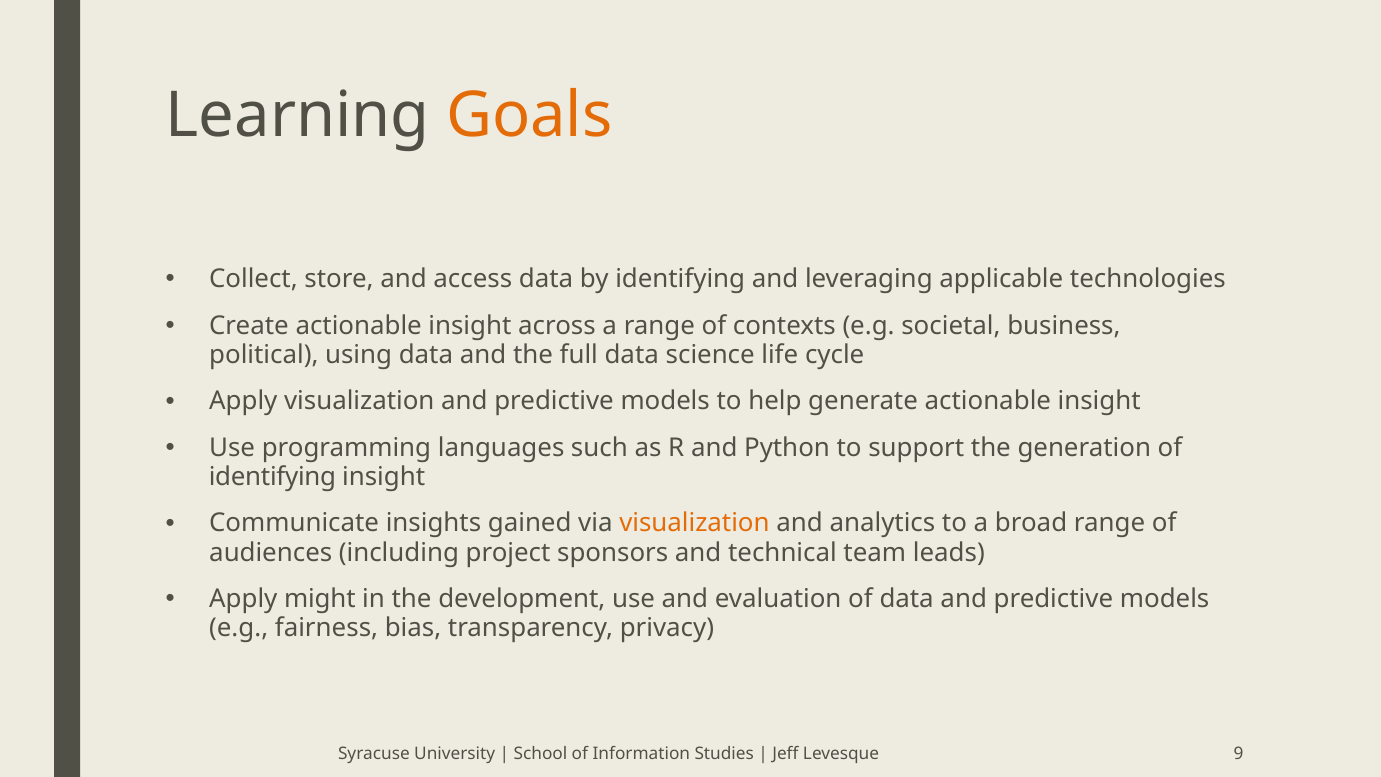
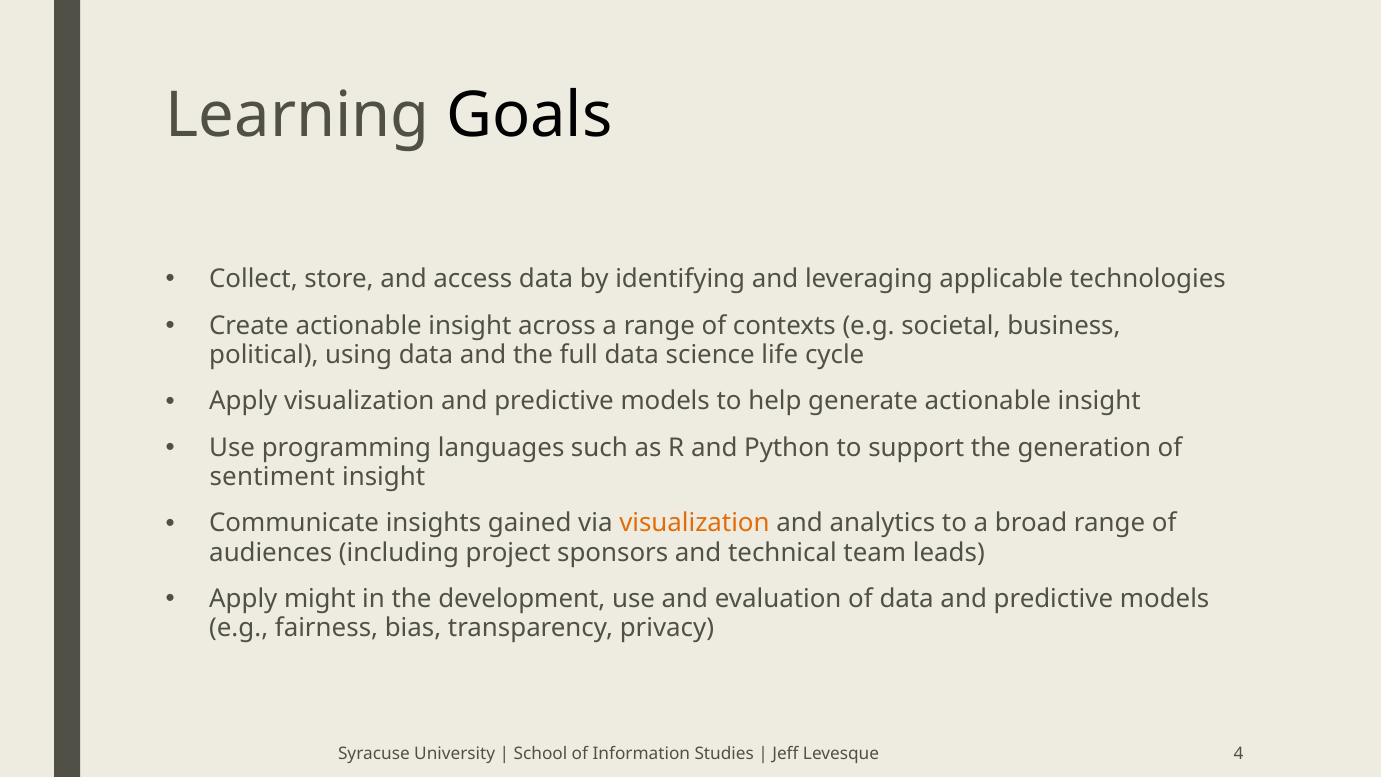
Goals colour: orange -> black
identifying at (272, 477): identifying -> sentiment
9: 9 -> 4
